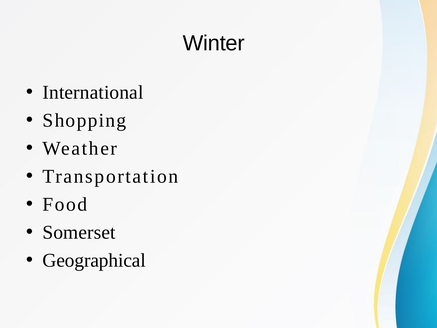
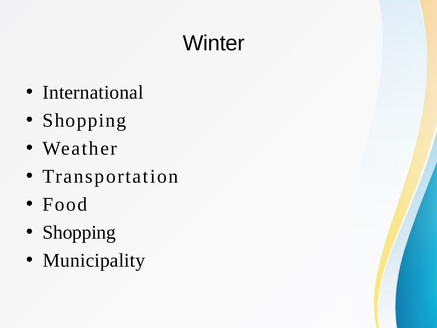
Somerset at (79, 232): Somerset -> Shopping
Geographical: Geographical -> Municipality
